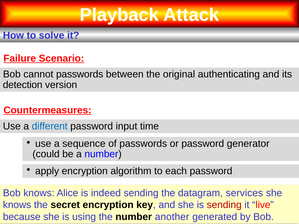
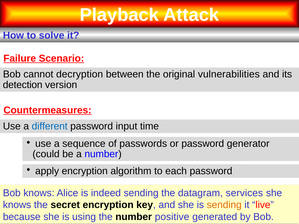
cannot passwords: passwords -> decryption
authenticating: authenticating -> vulnerabilities
sending at (224, 205) colour: red -> orange
another: another -> positive
